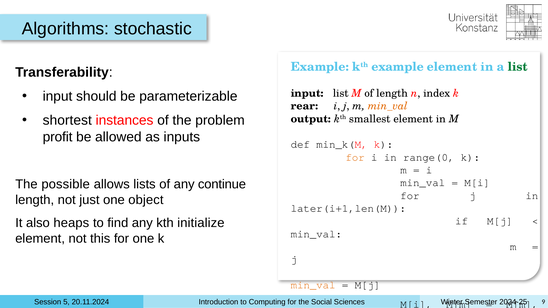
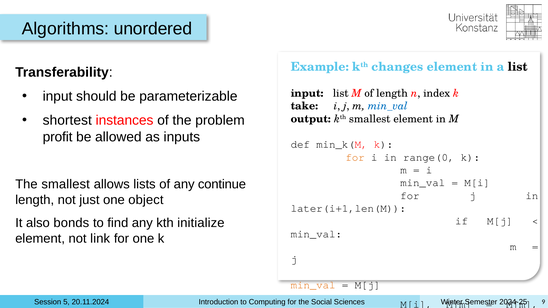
stochastic: stochastic -> unordered
kth example: example -> changes
list at (518, 67) colour: green -> black
rear: rear -> take
min_val at (388, 106) colour: orange -> blue
The possible: possible -> smallest
heaps: heaps -> bonds
this: this -> link
